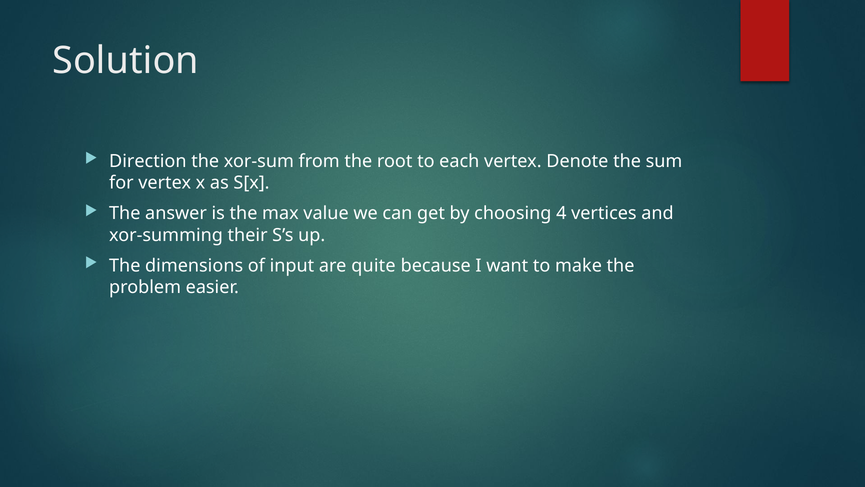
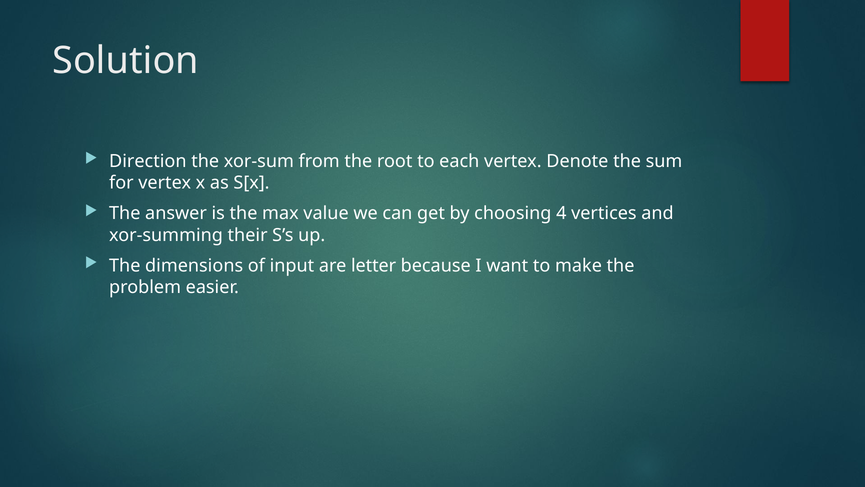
quite: quite -> letter
